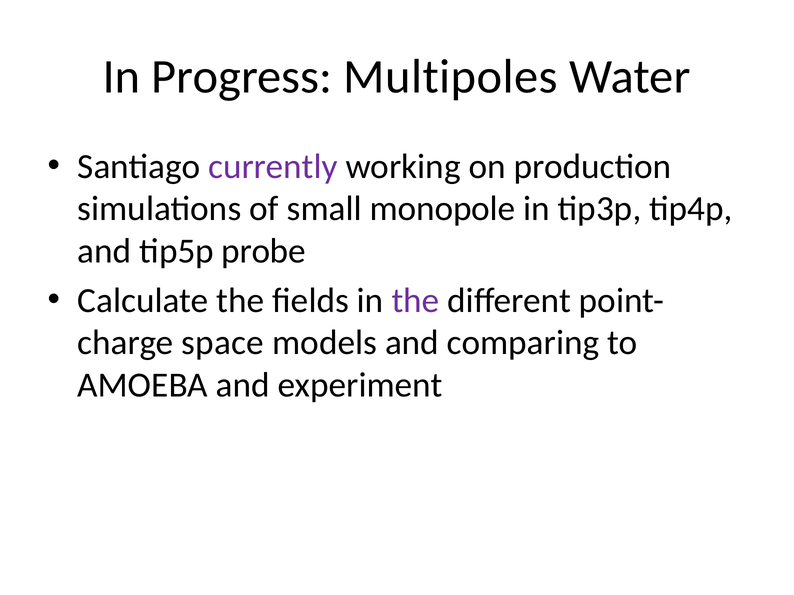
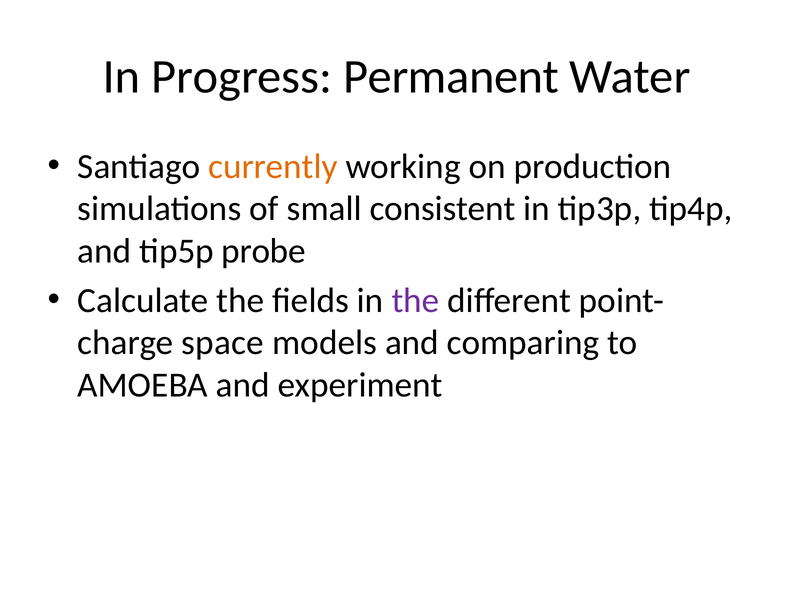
Multipoles: Multipoles -> Permanent
currently colour: purple -> orange
monopole: monopole -> consistent
